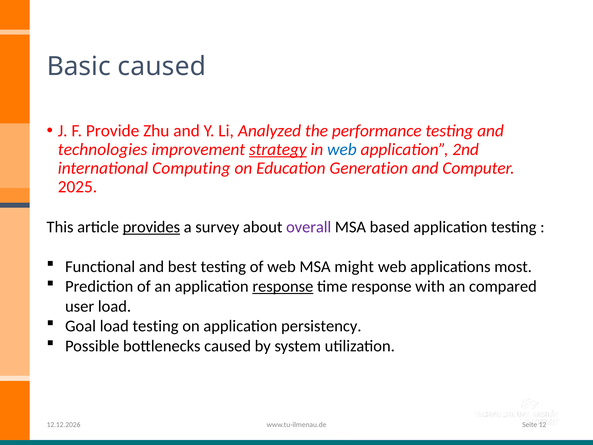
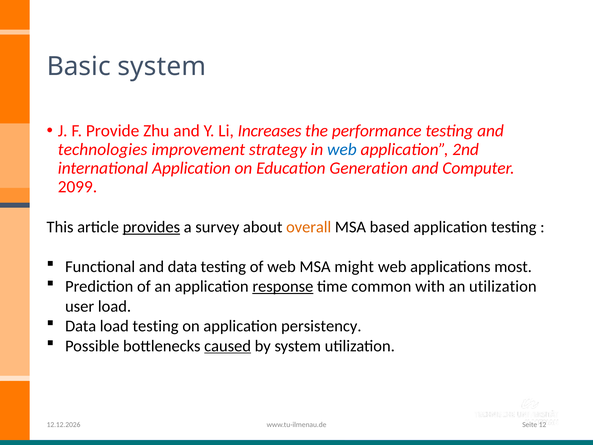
Basic caused: caused -> system
Analyzed: Analyzed -> Increases
strategy underline: present -> none
international Computing: Computing -> Application
2025: 2025 -> 2099
overall colour: purple -> orange
and best: best -> data
time response: response -> common
an compared: compared -> utilization
Goal at (81, 326): Goal -> Data
caused at (228, 346) underline: none -> present
